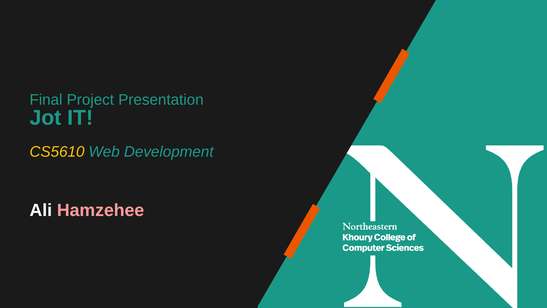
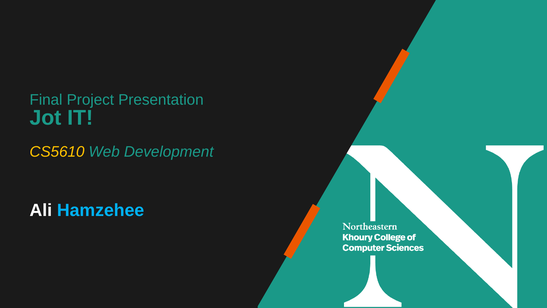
Hamzehee colour: pink -> light blue
